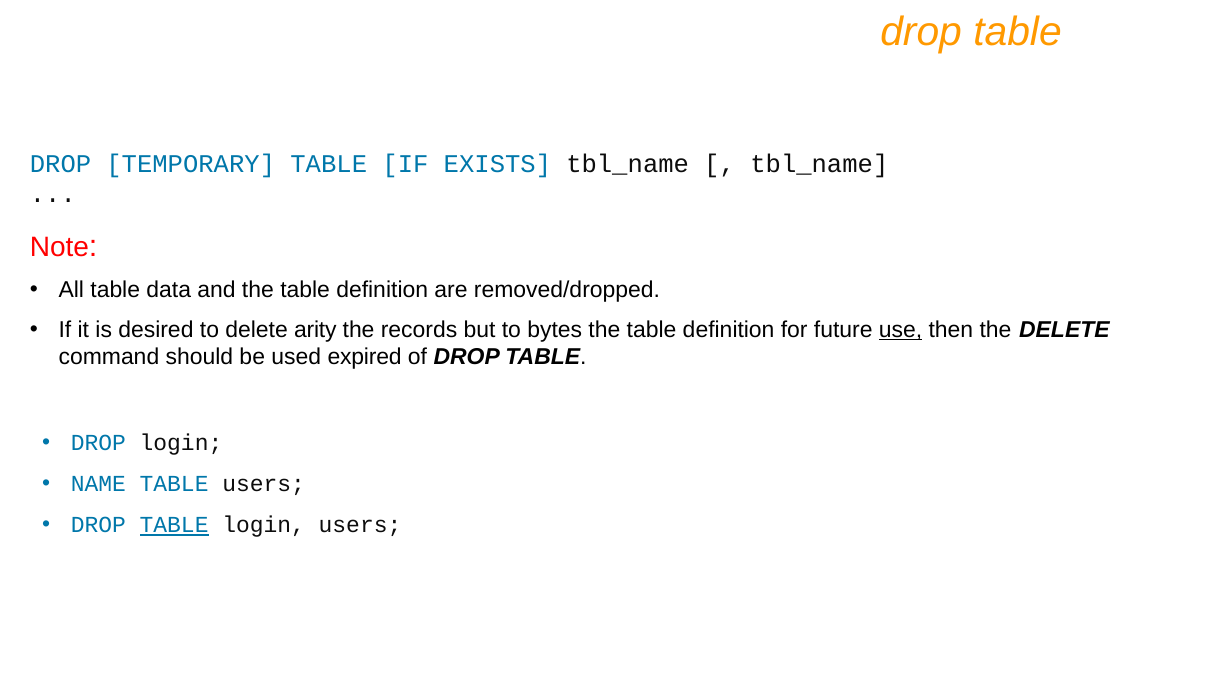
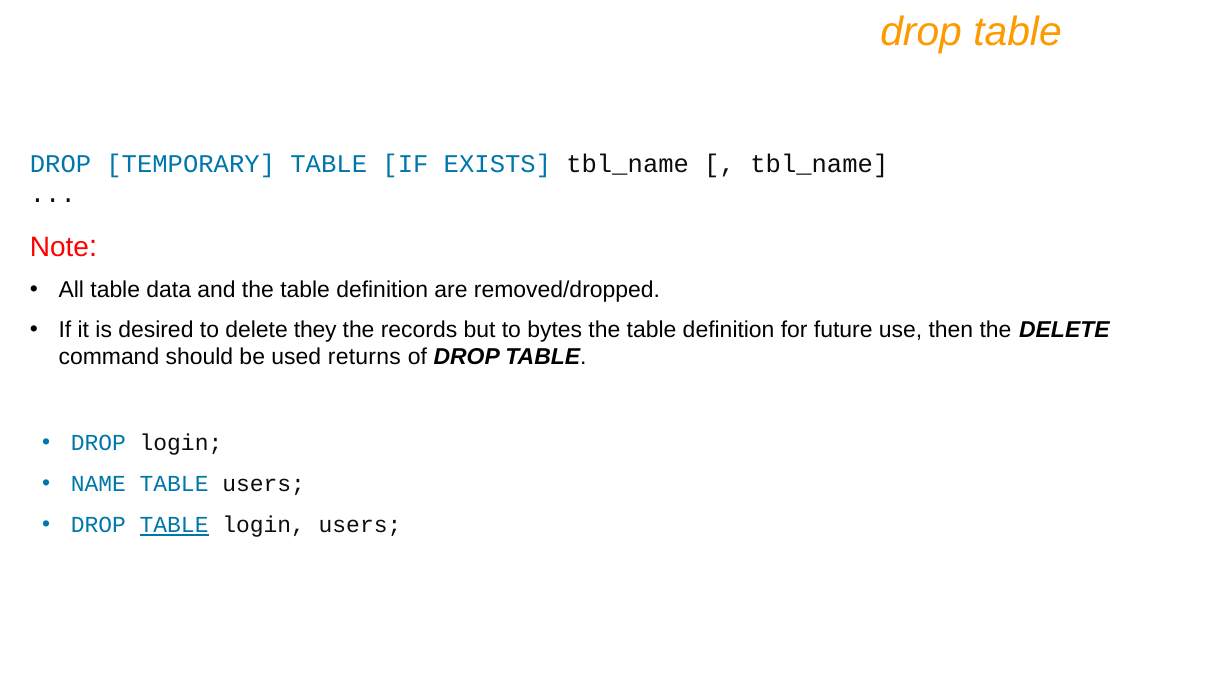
arity: arity -> they
use underline: present -> none
expired: expired -> returns
